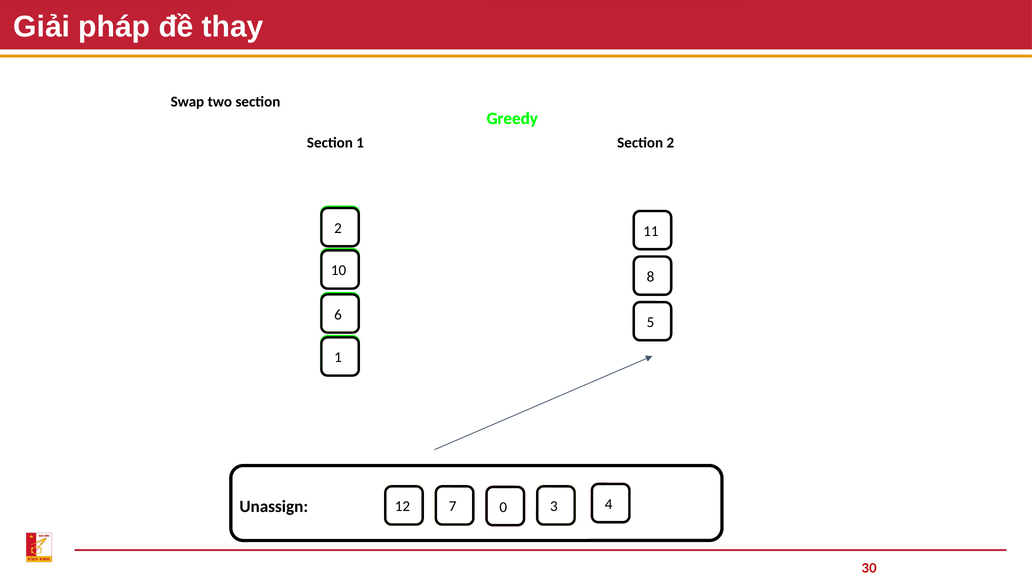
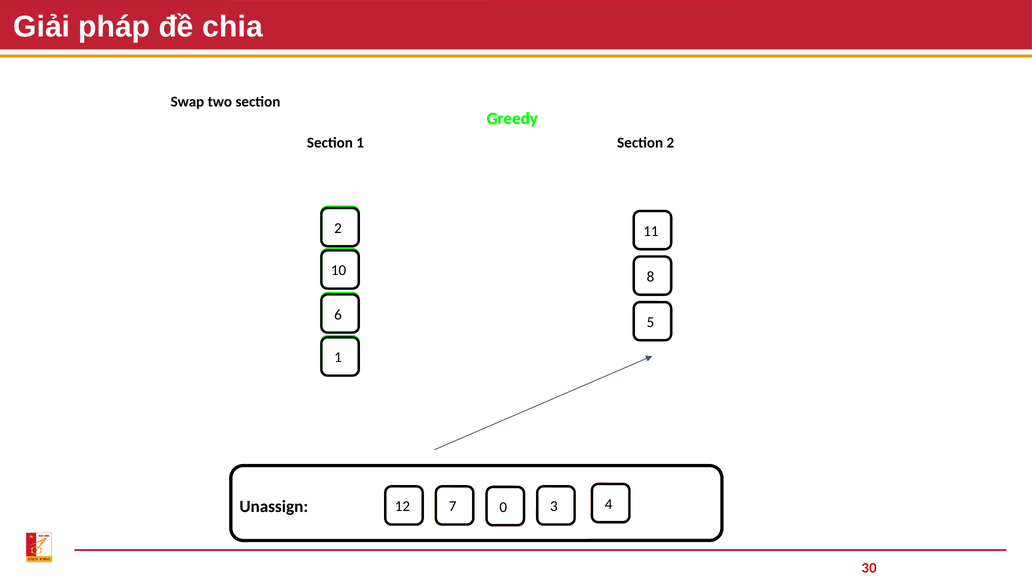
thay: thay -> chia
